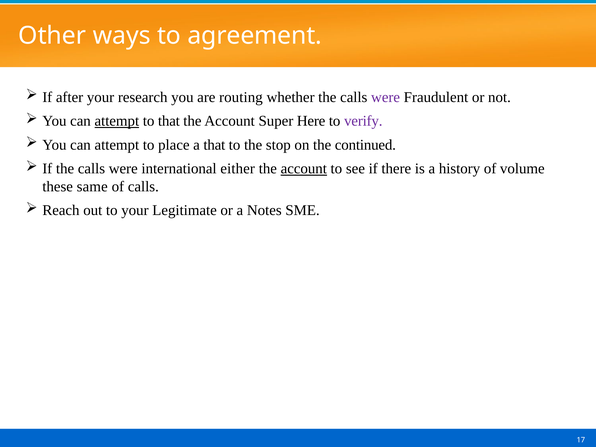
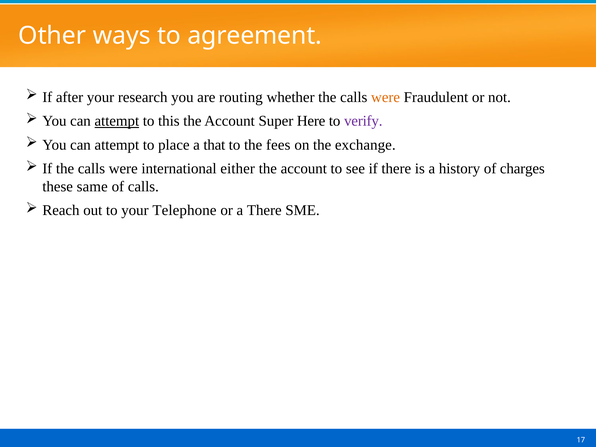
were at (386, 97) colour: purple -> orange
to that: that -> this
stop: stop -> fees
continued: continued -> exchange
account at (304, 169) underline: present -> none
volume: volume -> charges
Legitimate: Legitimate -> Telephone
a Notes: Notes -> There
